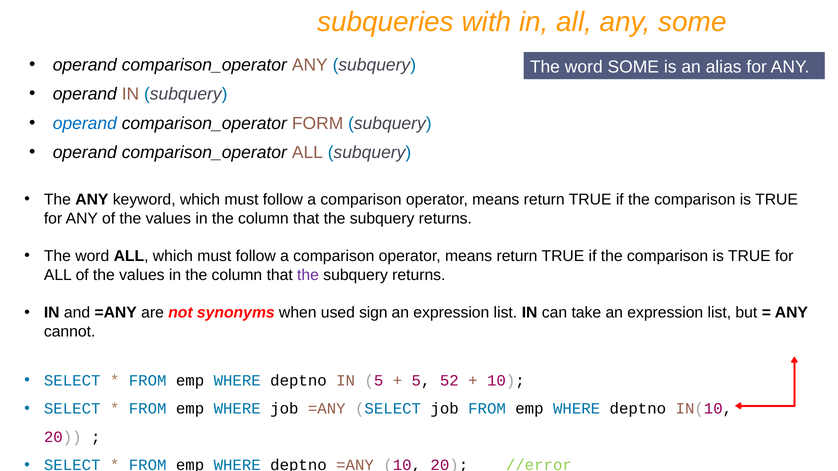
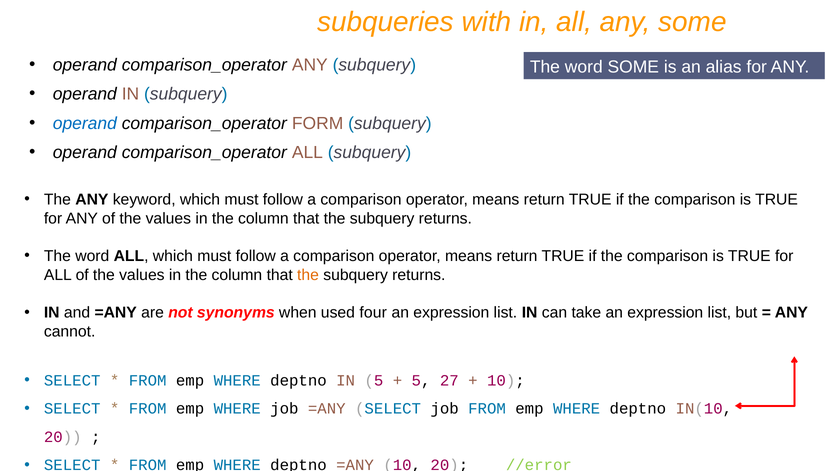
the at (308, 275) colour: purple -> orange
sign: sign -> four
52: 52 -> 27
